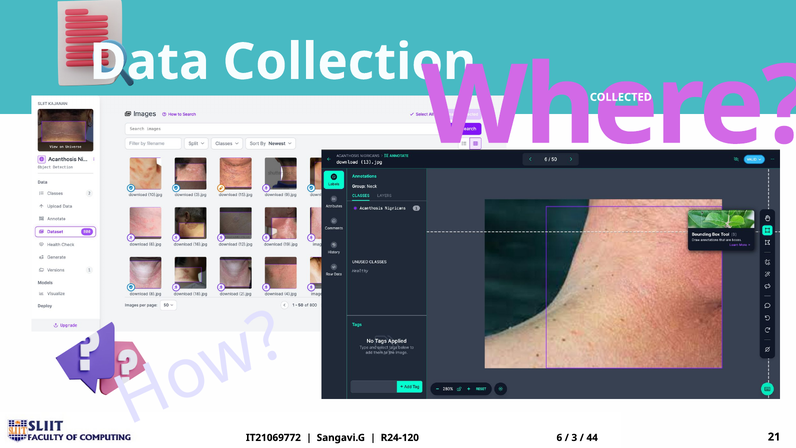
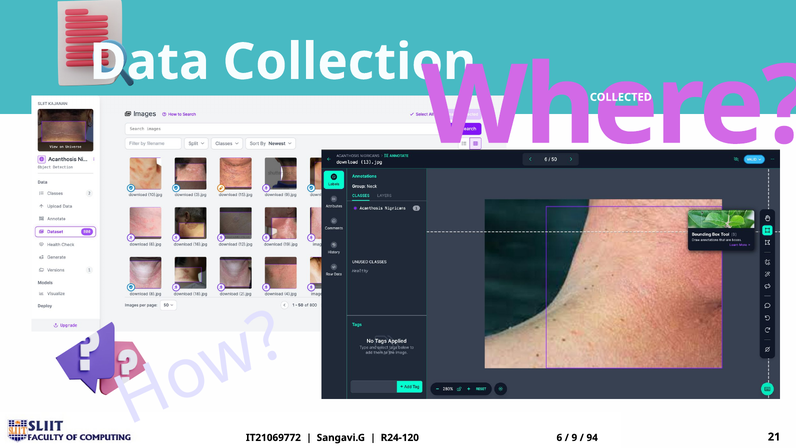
3: 3 -> 9
44: 44 -> 94
